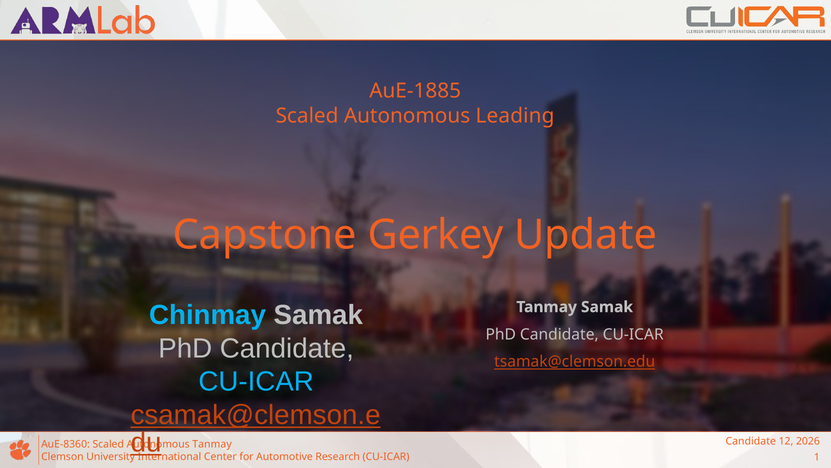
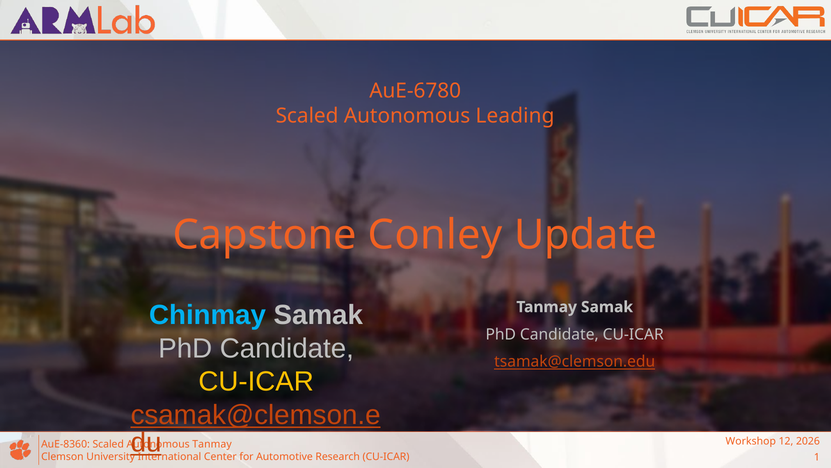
AuE-1885: AuE-1885 -> AuE-6780
Gerkey: Gerkey -> Conley
CU-ICAR at (256, 381) colour: light blue -> yellow
Candidate at (751, 441): Candidate -> Workshop
